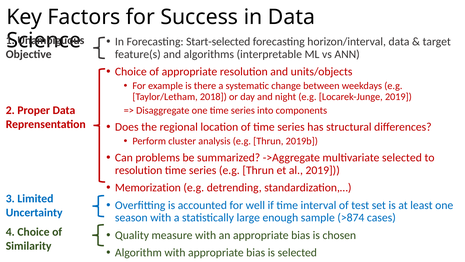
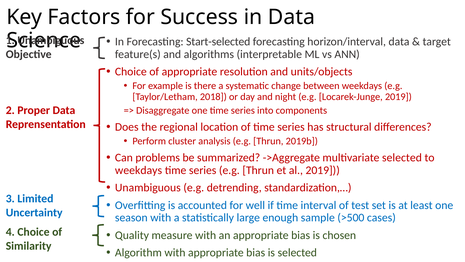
resolution at (139, 170): resolution -> weekdays
Memorization at (148, 187): Memorization -> Unambiguous
>874: >874 -> >500
